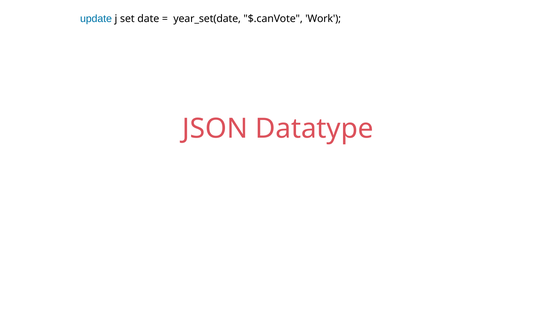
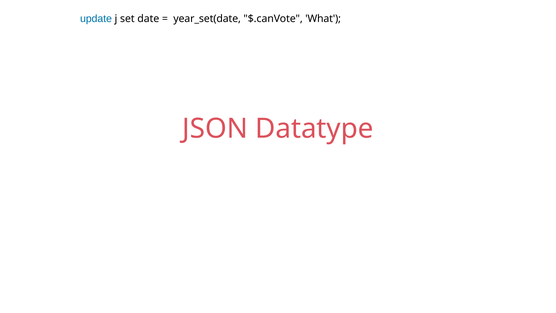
Work: Work -> What
